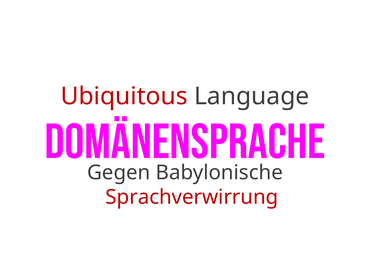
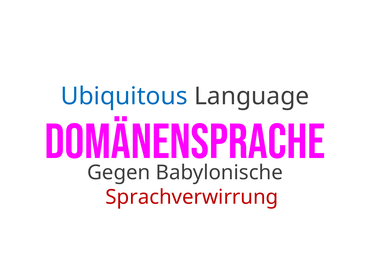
Ubiquitous colour: red -> blue
